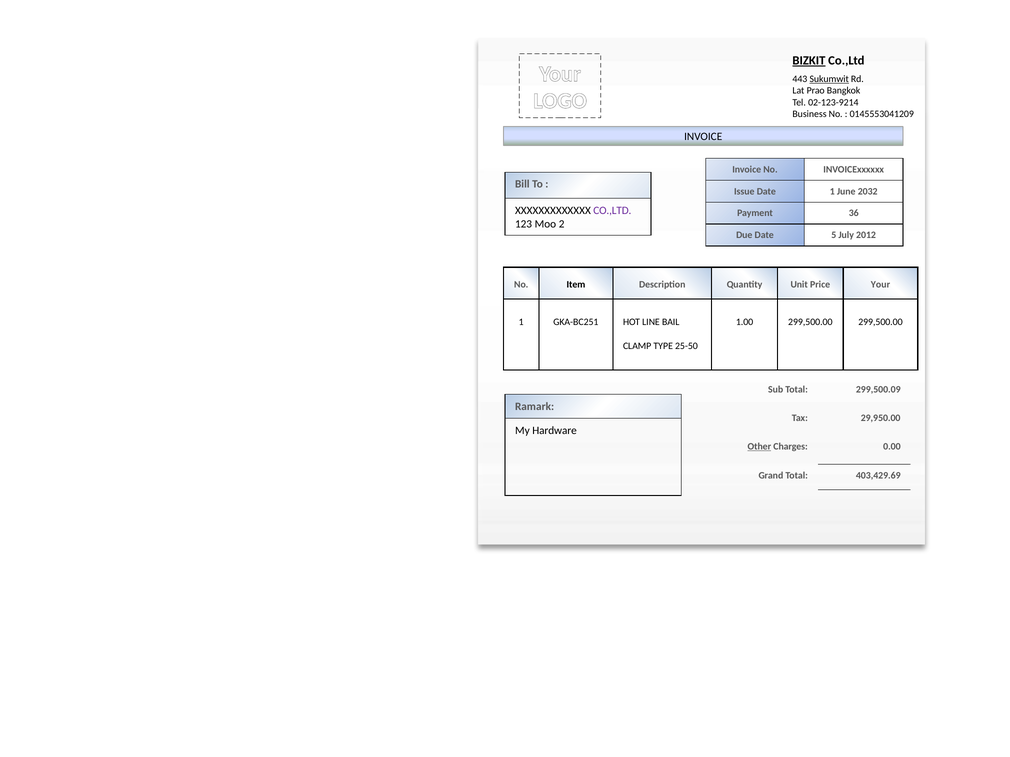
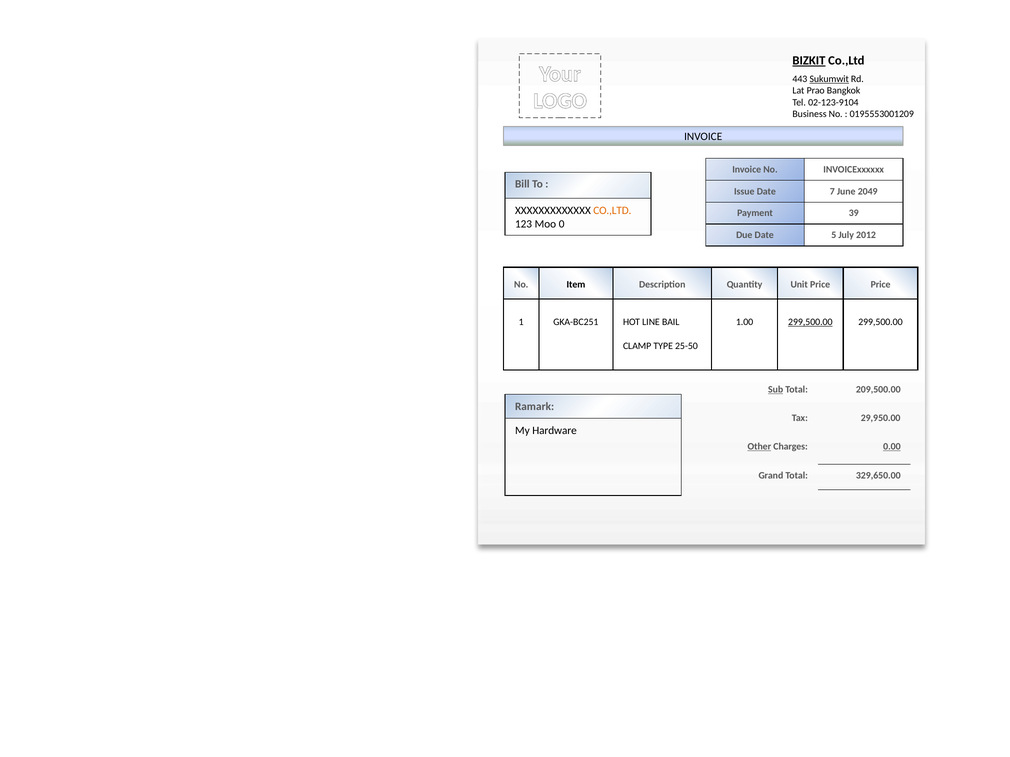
02-123-9214: 02-123-9214 -> 02-123-9104
0145553041209: 0145553041209 -> 0195553001209
1 at (832, 191): 1 -> 7
2032: 2032 -> 2049
CO.,LTD at (612, 211) colour: purple -> orange
36: 36 -> 39
2: 2 -> 0
Your at (880, 284): Your -> Price
299,500.00 at (810, 322) underline: none -> present
Sub underline: none -> present
299,500.09: 299,500.09 -> 209,500.00
0.00 underline: none -> present
403,429.69: 403,429.69 -> 329,650.00
